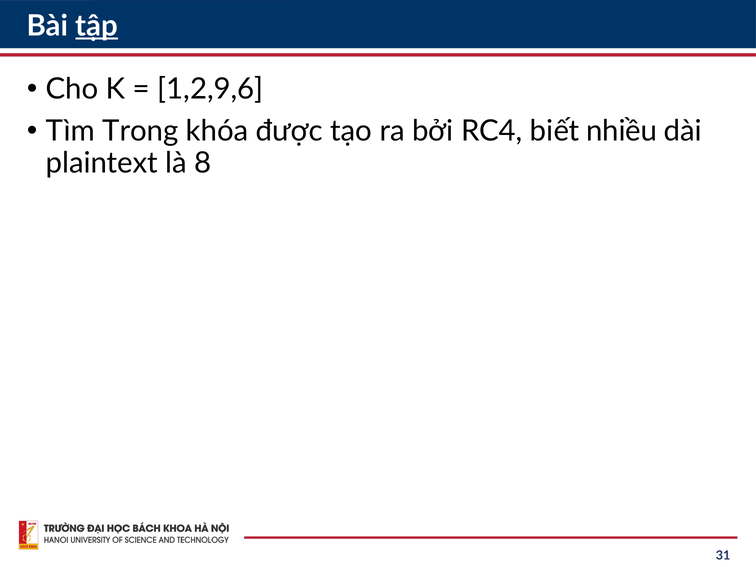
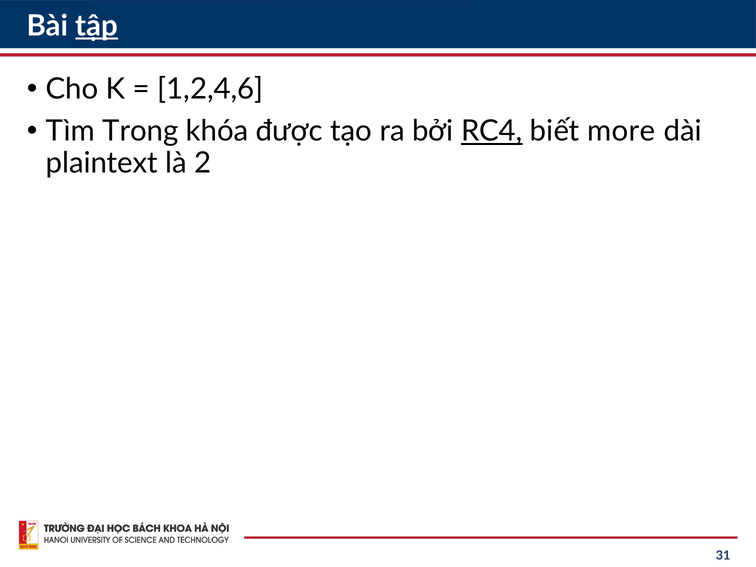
1,2,9,6: 1,2,9,6 -> 1,2,4,6
RC4 underline: none -> present
nhiều: nhiều -> more
8: 8 -> 2
